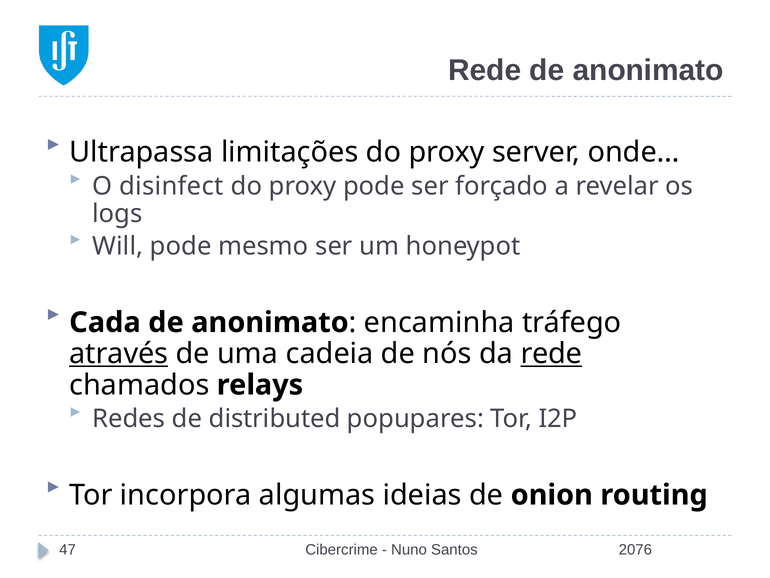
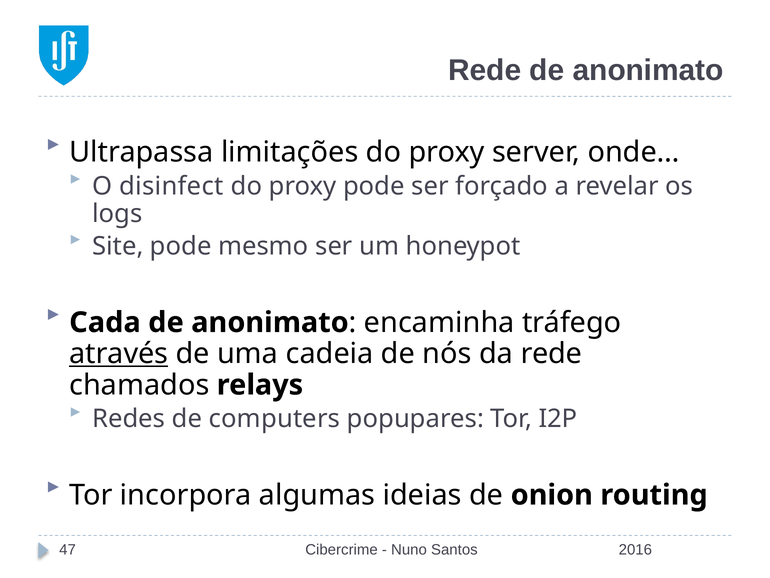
Will: Will -> Site
rede at (551, 353) underline: present -> none
distributed: distributed -> computers
2076: 2076 -> 2016
